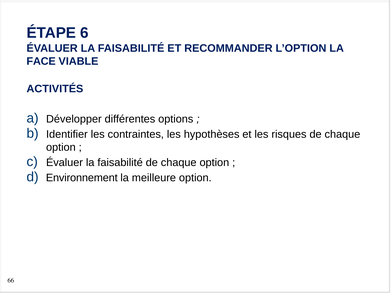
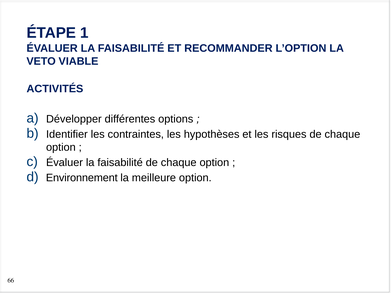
6: 6 -> 1
FACE: FACE -> VETO
